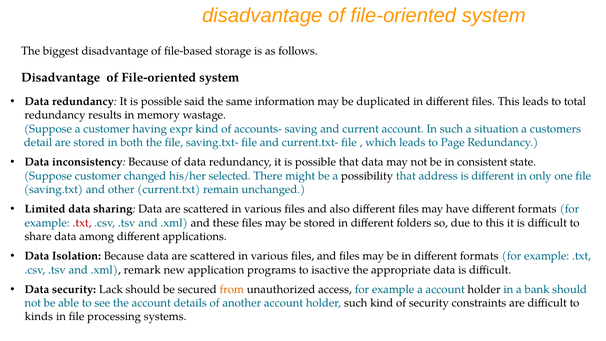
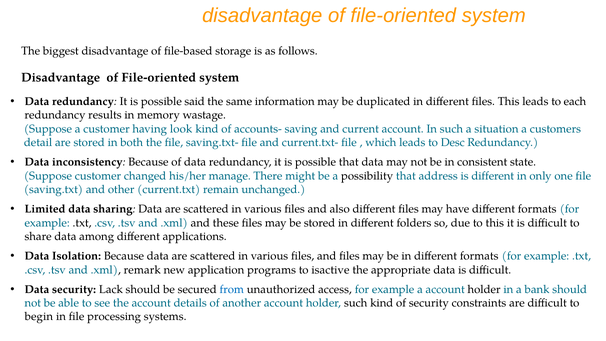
total: total -> each
expr: expr -> look
Page: Page -> Desc
selected: selected -> manage
.txt at (82, 223) colour: red -> black
from colour: orange -> blue
kinds: kinds -> begin
